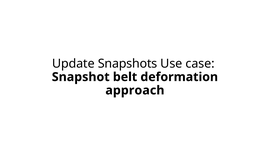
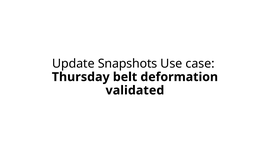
Snapshot: Snapshot -> Thursday
approach: approach -> validated
